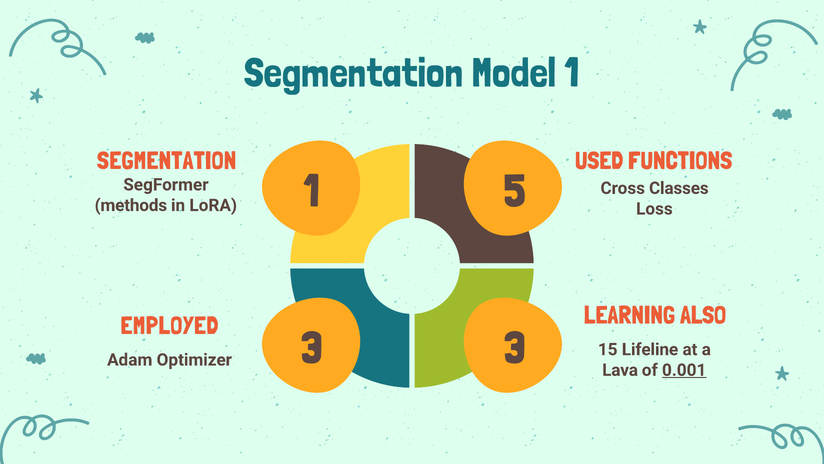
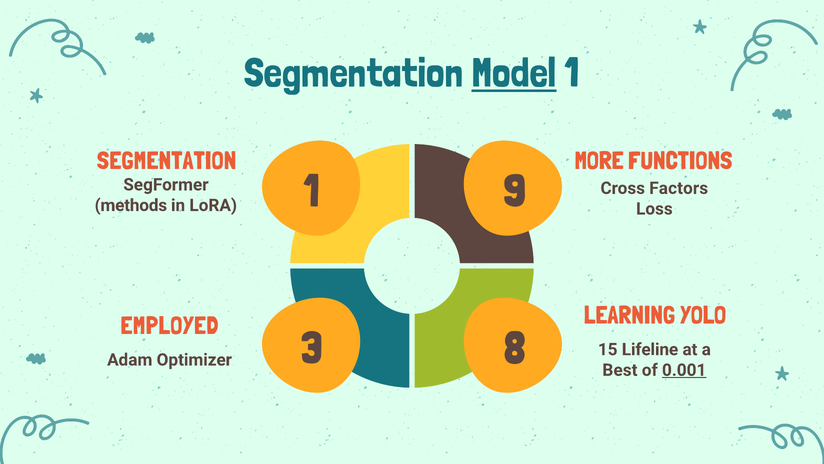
Model underline: none -> present
USED: USED -> MORE
5: 5 -> 9
Classes: Classes -> Factors
ALSO: ALSO -> YOLO
3 3: 3 -> 8
Lava: Lava -> Best
